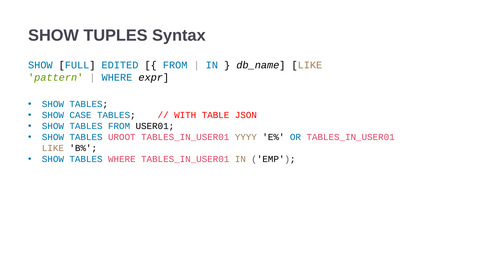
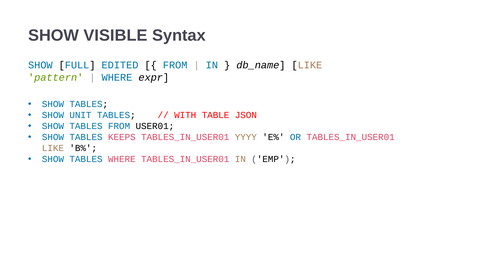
TUPLES: TUPLES -> VISIBLE
CASE: CASE -> UNIT
UROOT: UROOT -> KEEPS
